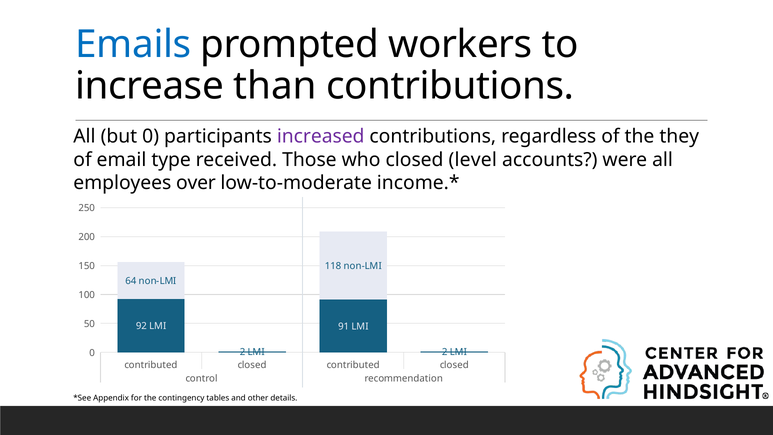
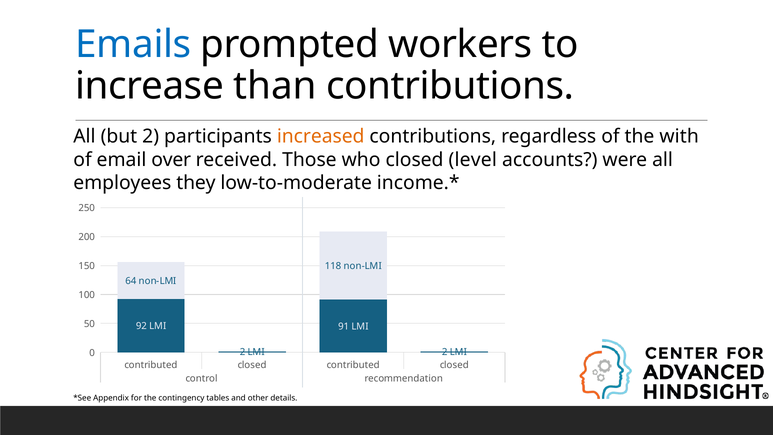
but 0: 0 -> 2
increased colour: purple -> orange
they: they -> with
type: type -> over
over: over -> they
